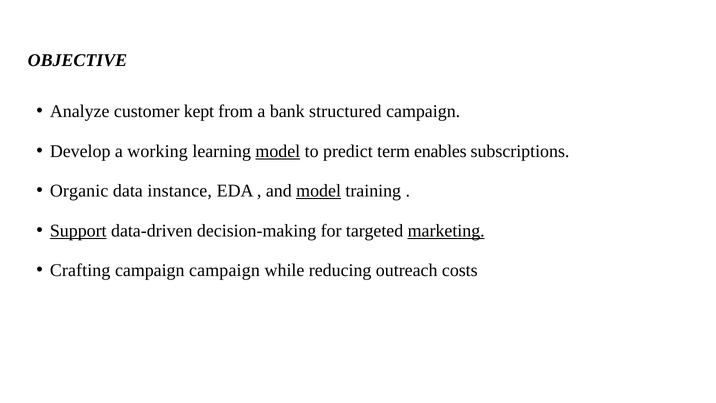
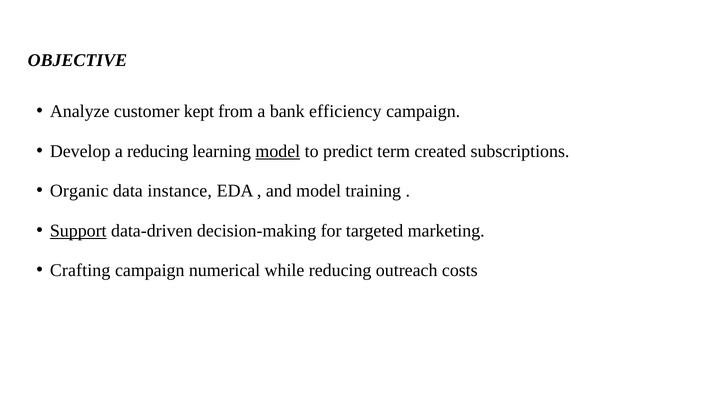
structured: structured -> efficiency
a working: working -> reducing
enables: enables -> created
model at (319, 191) underline: present -> none
marketing underline: present -> none
campaign campaign: campaign -> numerical
